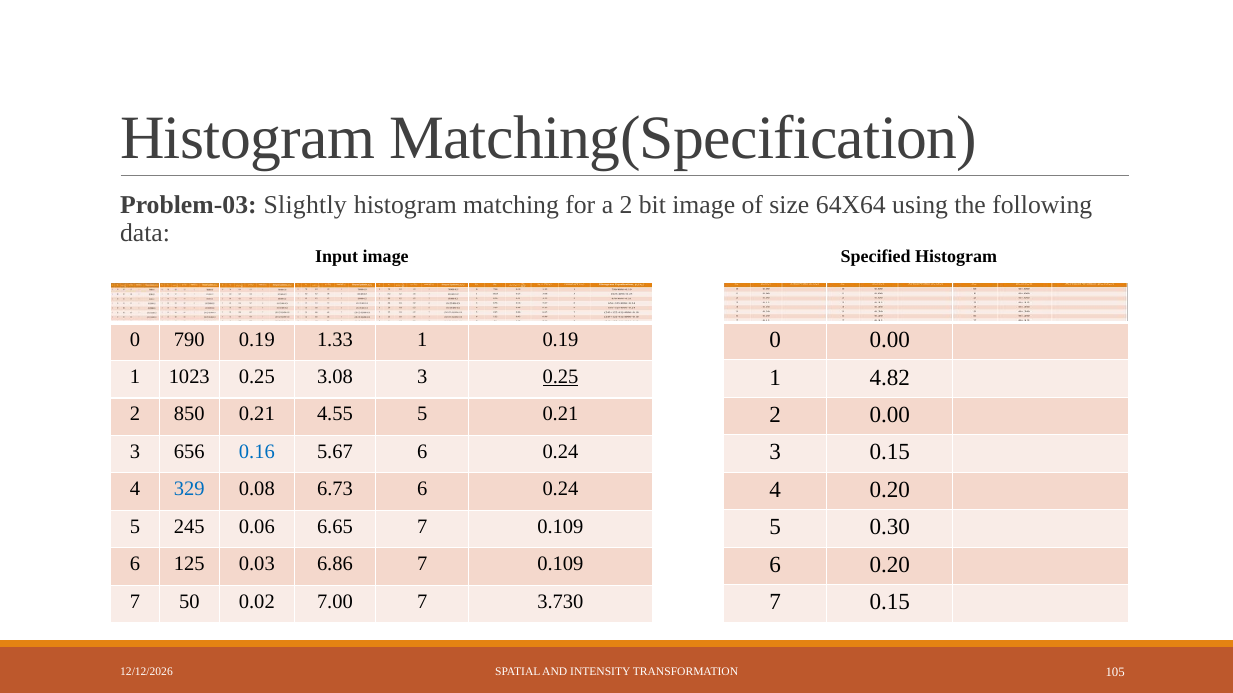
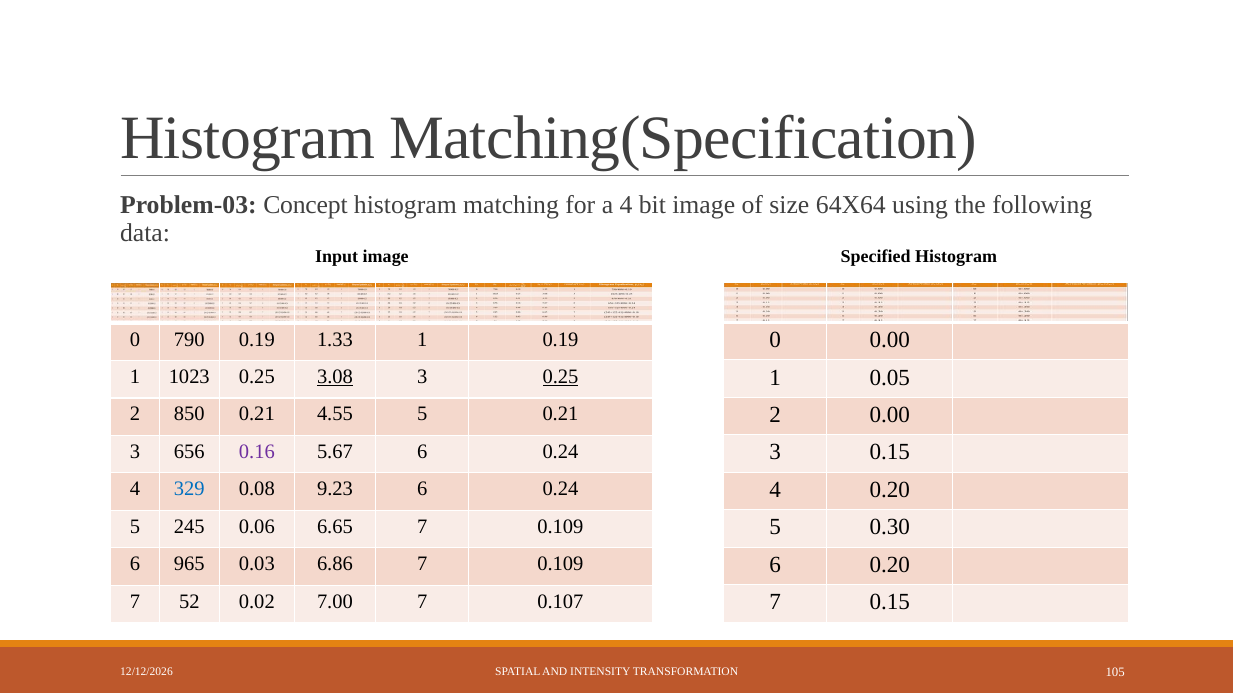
Slightly: Slightly -> Concept
a 2: 2 -> 4
4.82: 4.82 -> 0.05
3.08 underline: none -> present
0.16 colour: blue -> purple
6.73: 6.73 -> 9.23
125: 125 -> 965
50: 50 -> 52
3.730: 3.730 -> 0.107
